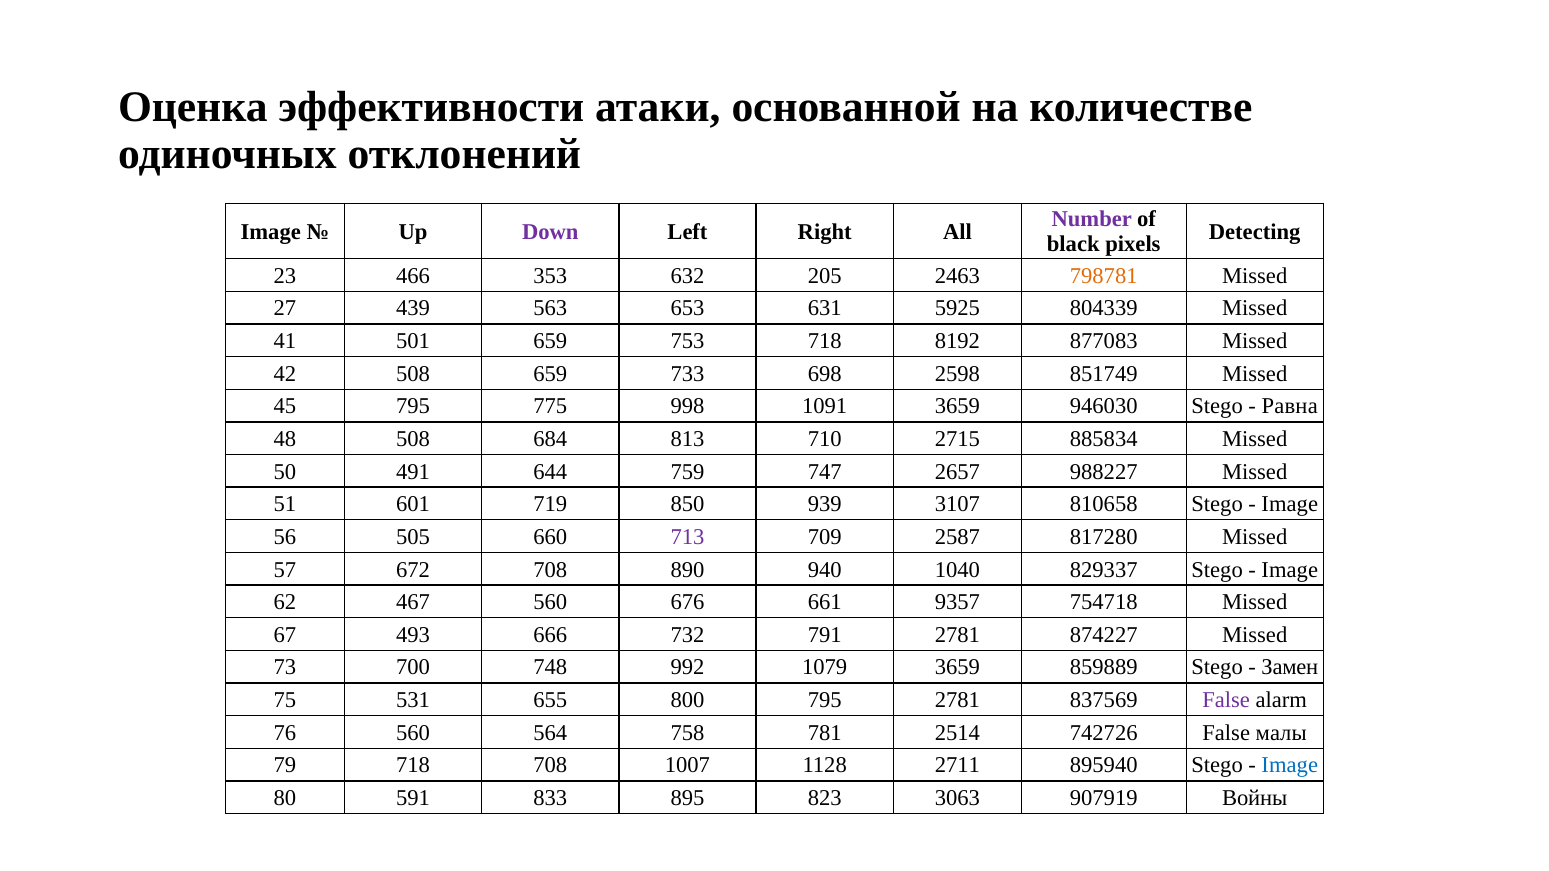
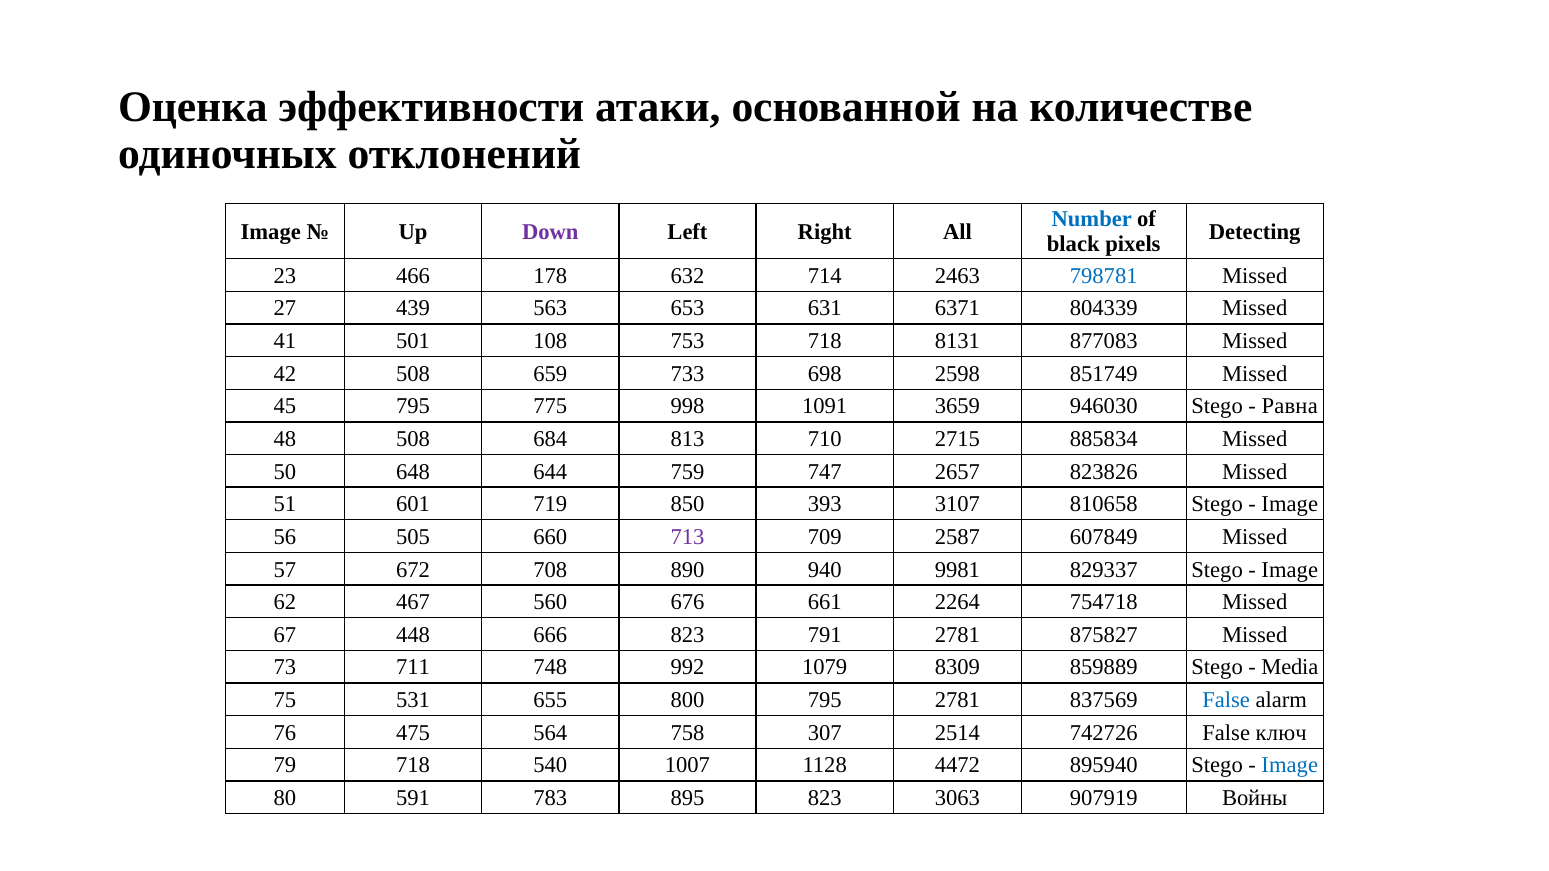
Number colour: purple -> blue
353: 353 -> 178
205: 205 -> 714
798781 colour: orange -> blue
5925: 5925 -> 6371
501 659: 659 -> 108
8192: 8192 -> 8131
491: 491 -> 648
988227: 988227 -> 823826
939: 939 -> 393
817280: 817280 -> 607849
1040: 1040 -> 9981
9357: 9357 -> 2264
493: 493 -> 448
666 732: 732 -> 823
874227: 874227 -> 875827
700: 700 -> 711
1079 3659: 3659 -> 8309
Замен: Замен -> Media
False at (1226, 700) colour: purple -> blue
76 560: 560 -> 475
781: 781 -> 307
малы: малы -> ключ
718 708: 708 -> 540
2711: 2711 -> 4472
833: 833 -> 783
